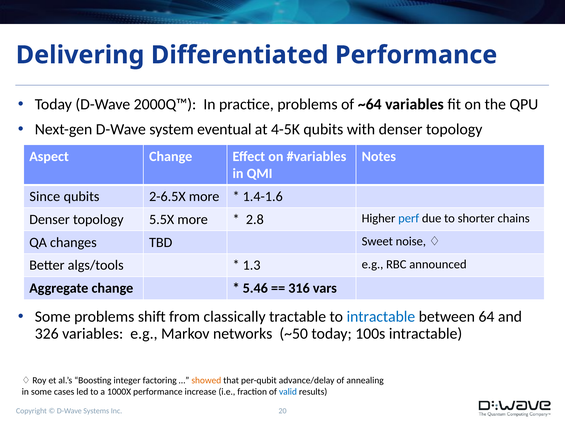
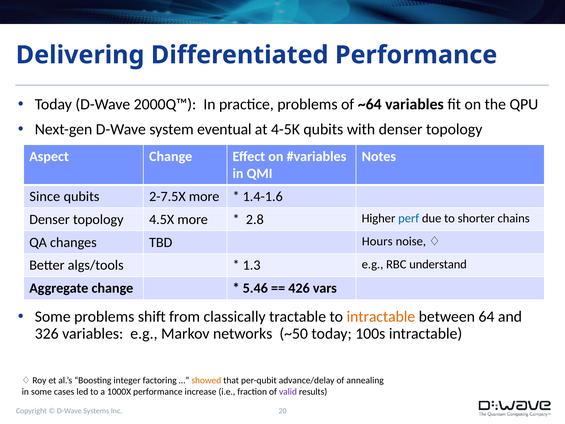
2-6.5X: 2-6.5X -> 2-7.5X
5.5X: 5.5X -> 4.5X
Sweet: Sweet -> Hours
announced: announced -> understand
316: 316 -> 426
intractable at (381, 317) colour: blue -> orange
valid colour: blue -> purple
